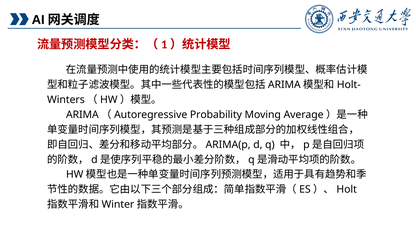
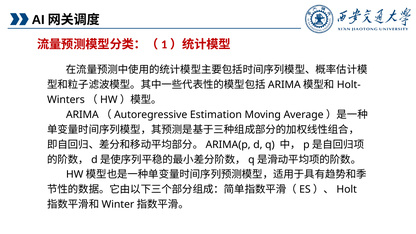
Probability: Probability -> Estimation
